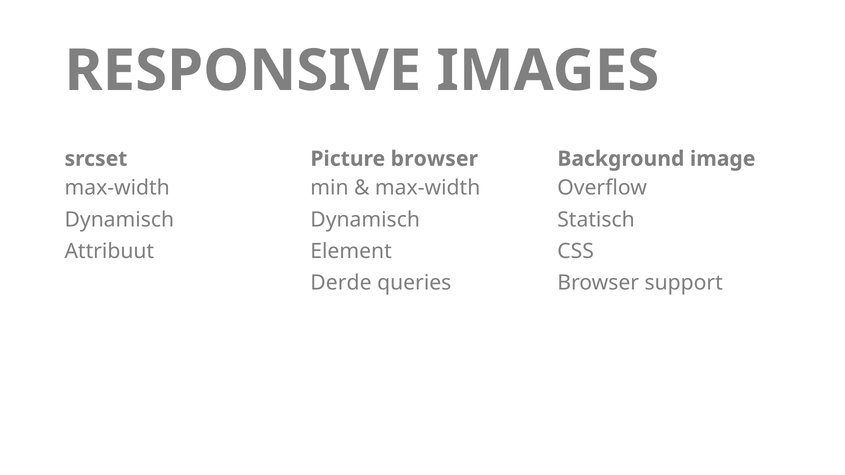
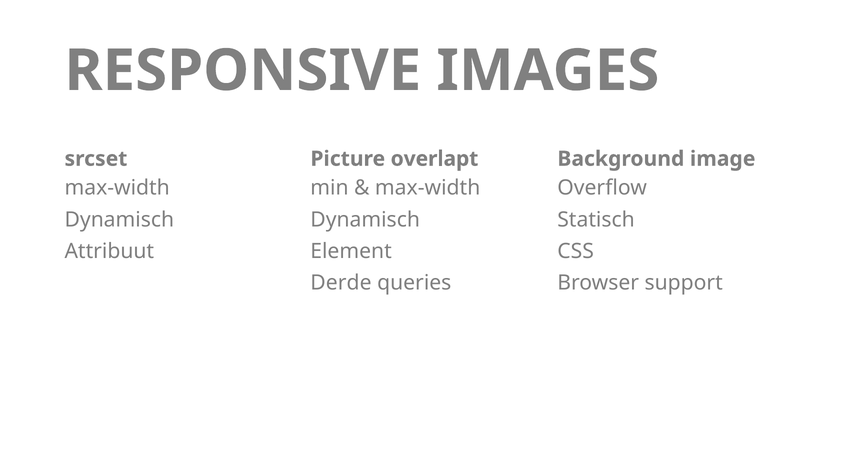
Picture browser: browser -> overlapt
